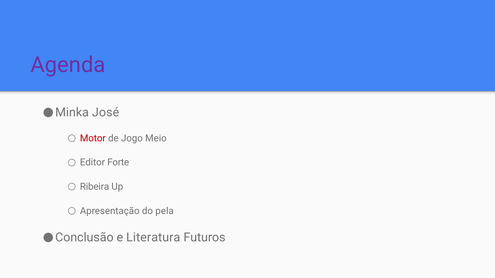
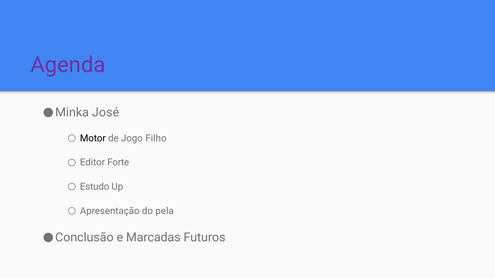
Motor colour: red -> black
Meio: Meio -> Filho
Ribeira: Ribeira -> Estudo
Literatura: Literatura -> Marcadas
